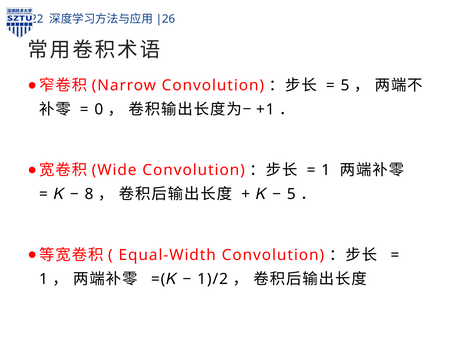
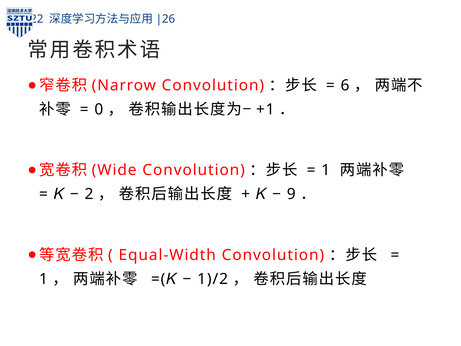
5 at (345, 85): 5 -> 6
5 at (291, 194): 5 -> 9
8: 8 -> 2
